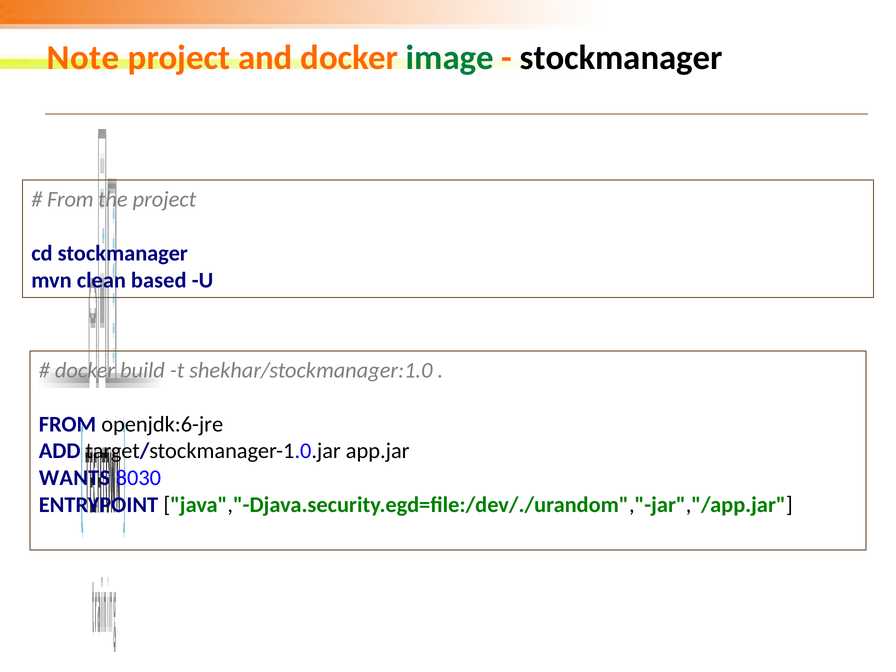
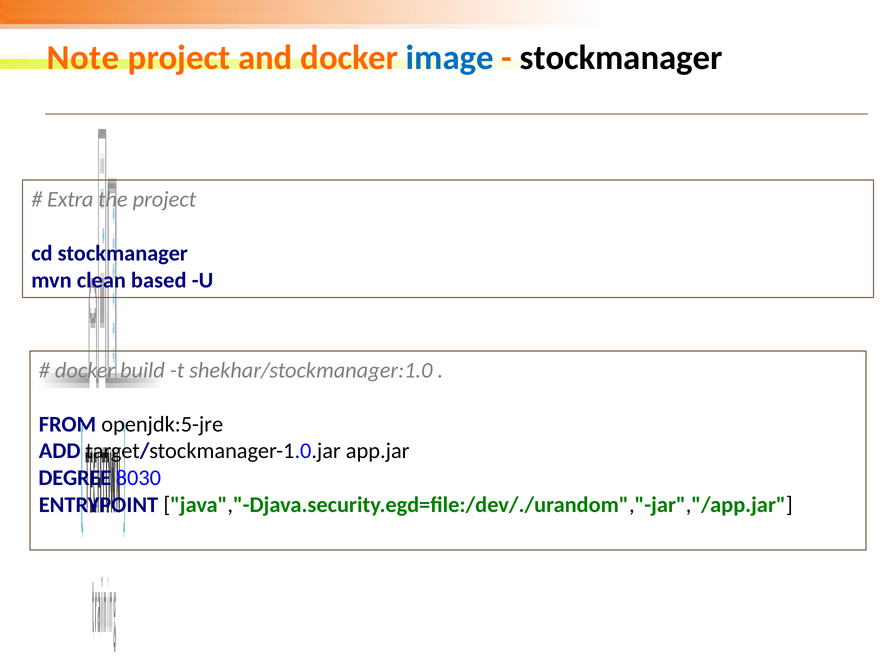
image colour: green -> blue
From at (70, 200): From -> Extra
openjdk:6-jre: openjdk:6-jre -> openjdk:5-jre
WANTS: WANTS -> DEGREE
